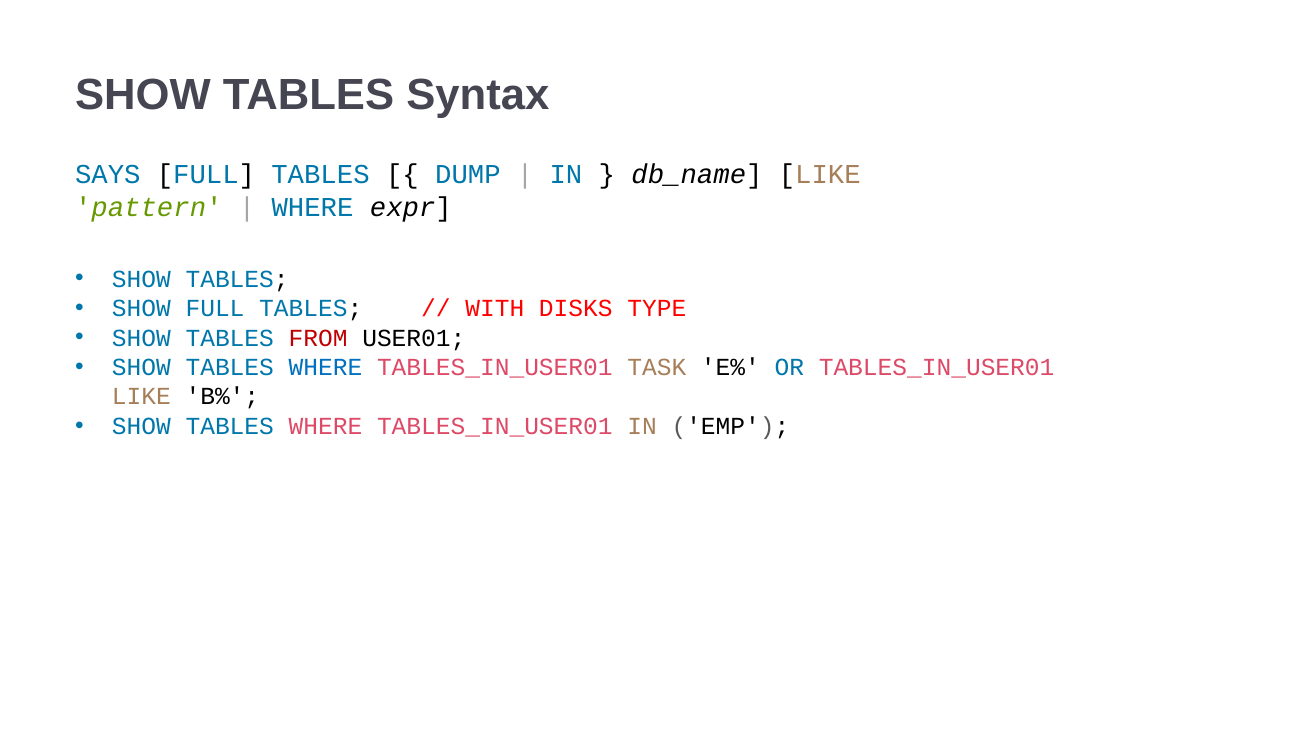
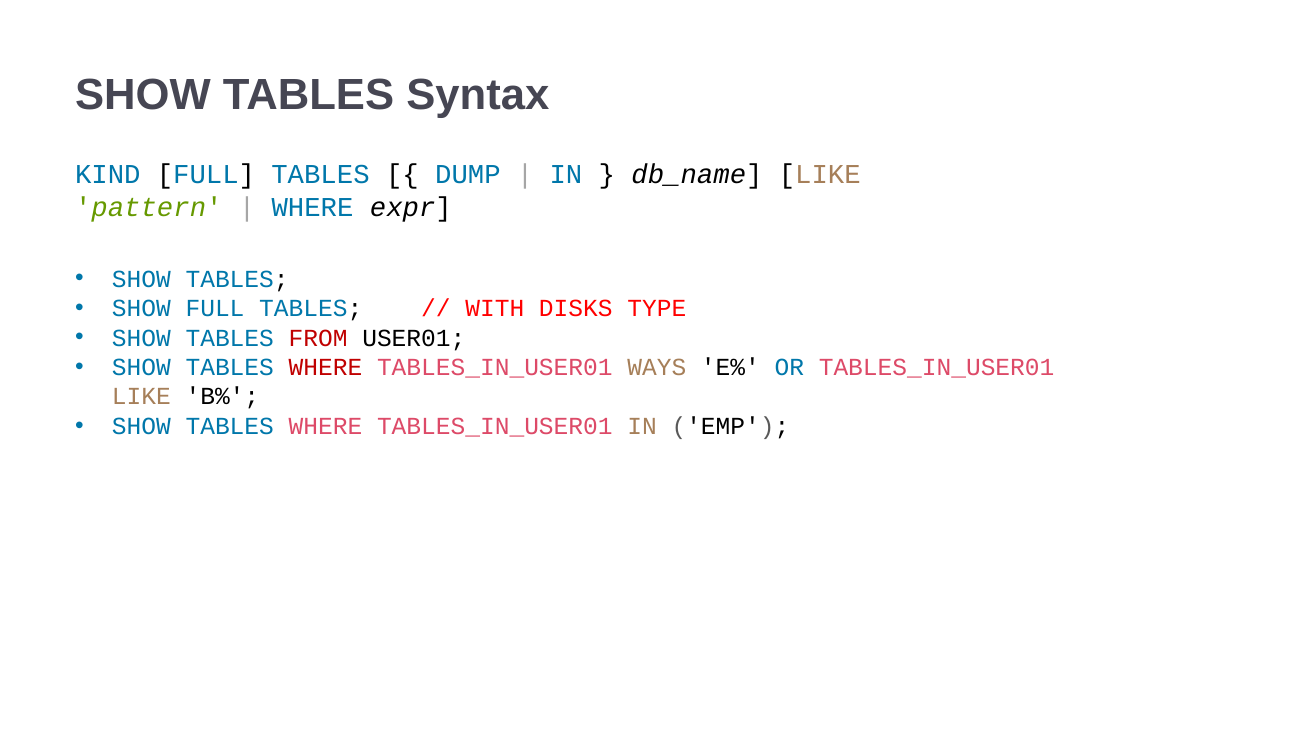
SAYS: SAYS -> KIND
WHERE at (325, 368) colour: blue -> red
TASK: TASK -> WAYS
